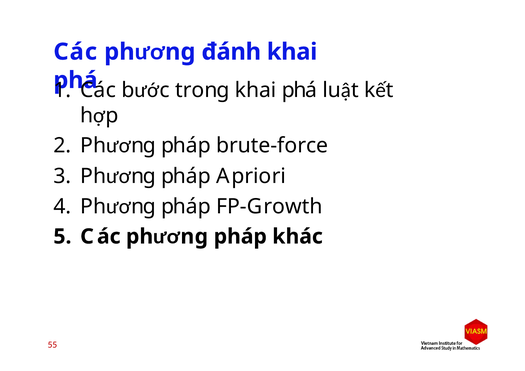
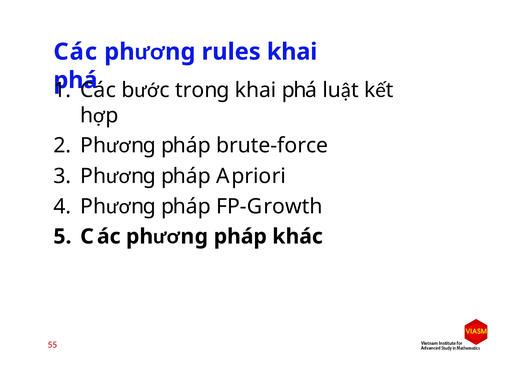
đánh: đánh -> rules
